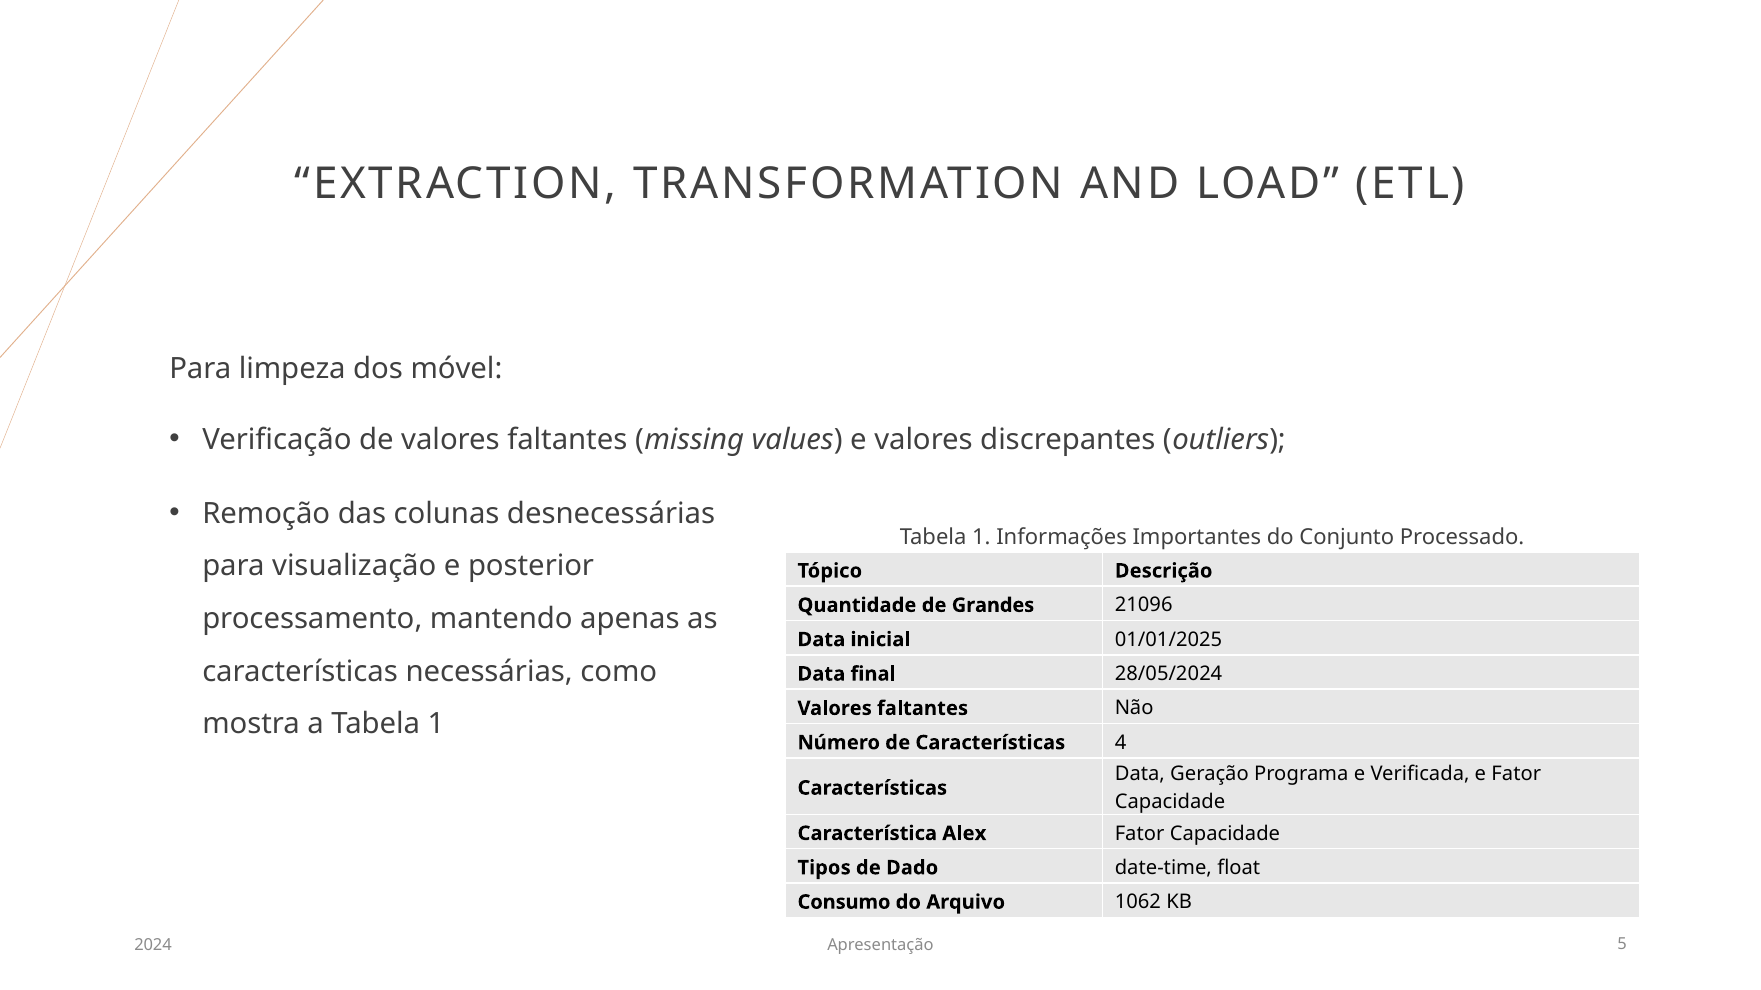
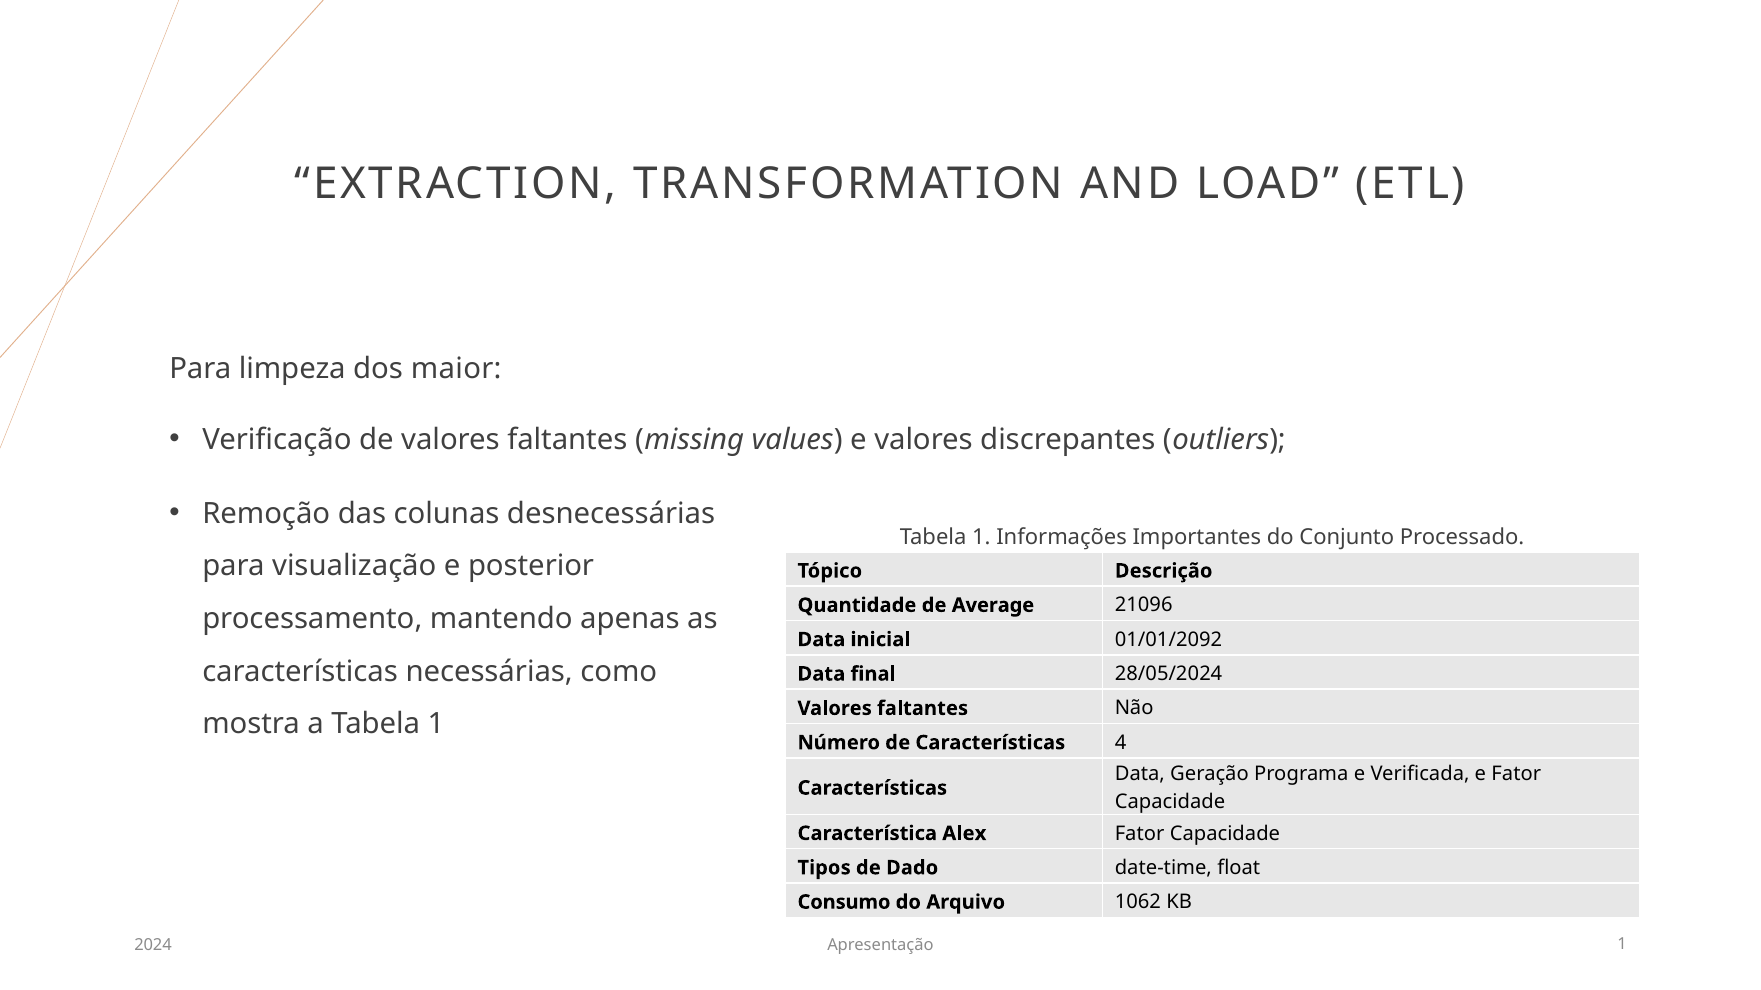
móvel: móvel -> maior
Grandes: Grandes -> Average
01/01/2025: 01/01/2025 -> 01/01/2092
Apresentação 5: 5 -> 1
